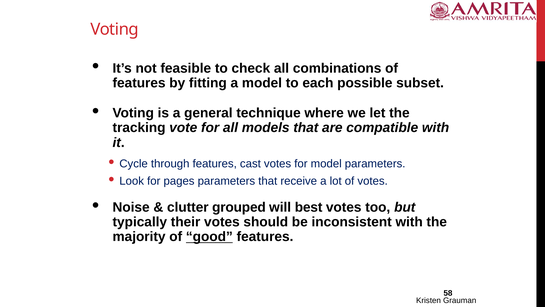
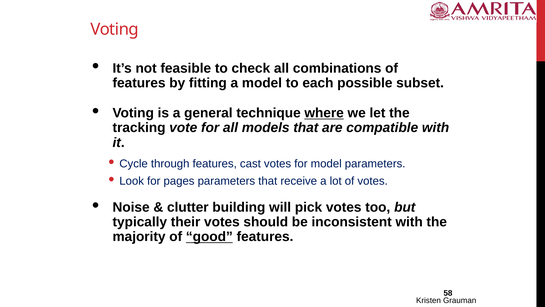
where underline: none -> present
grouped: grouped -> building
best: best -> pick
